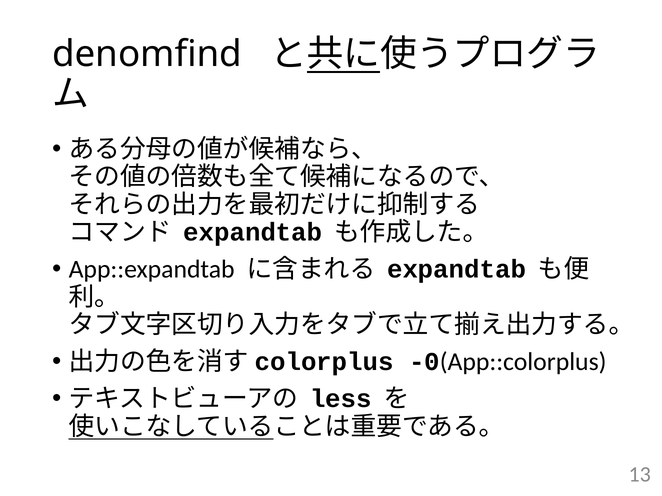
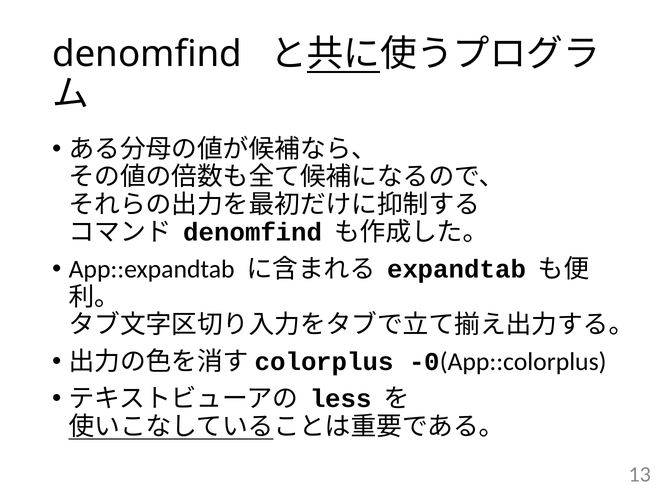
expandtab at (253, 233): expandtab -> denomfind
